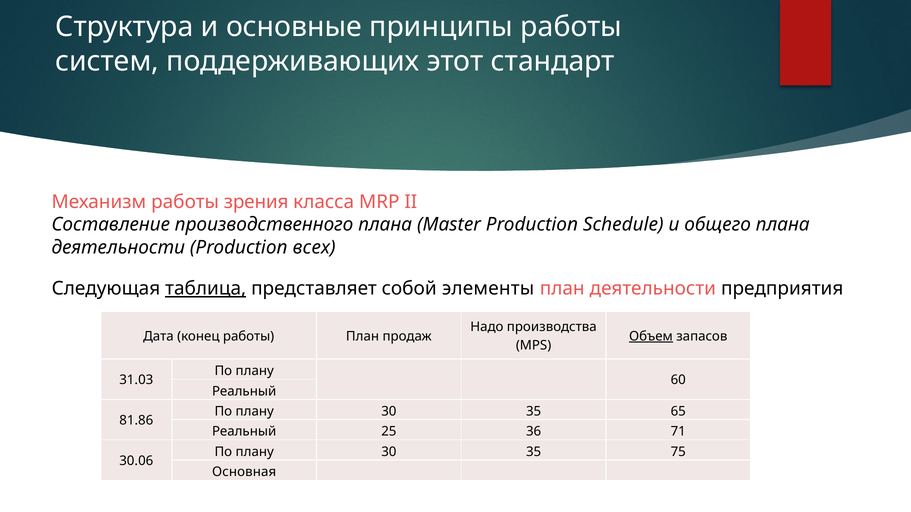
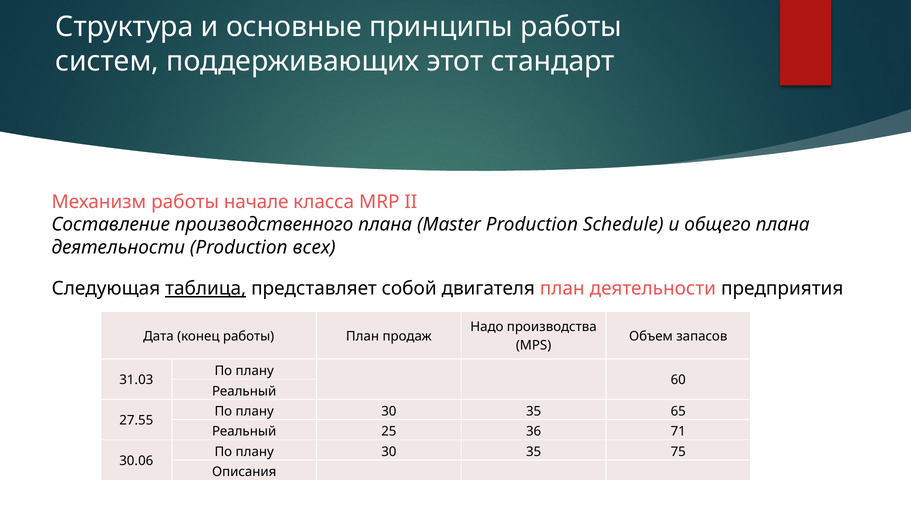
зрения: зрения -> начале
элементы: элементы -> двигателя
Объем underline: present -> none
81.86: 81.86 -> 27.55
Основная: Основная -> Описания
